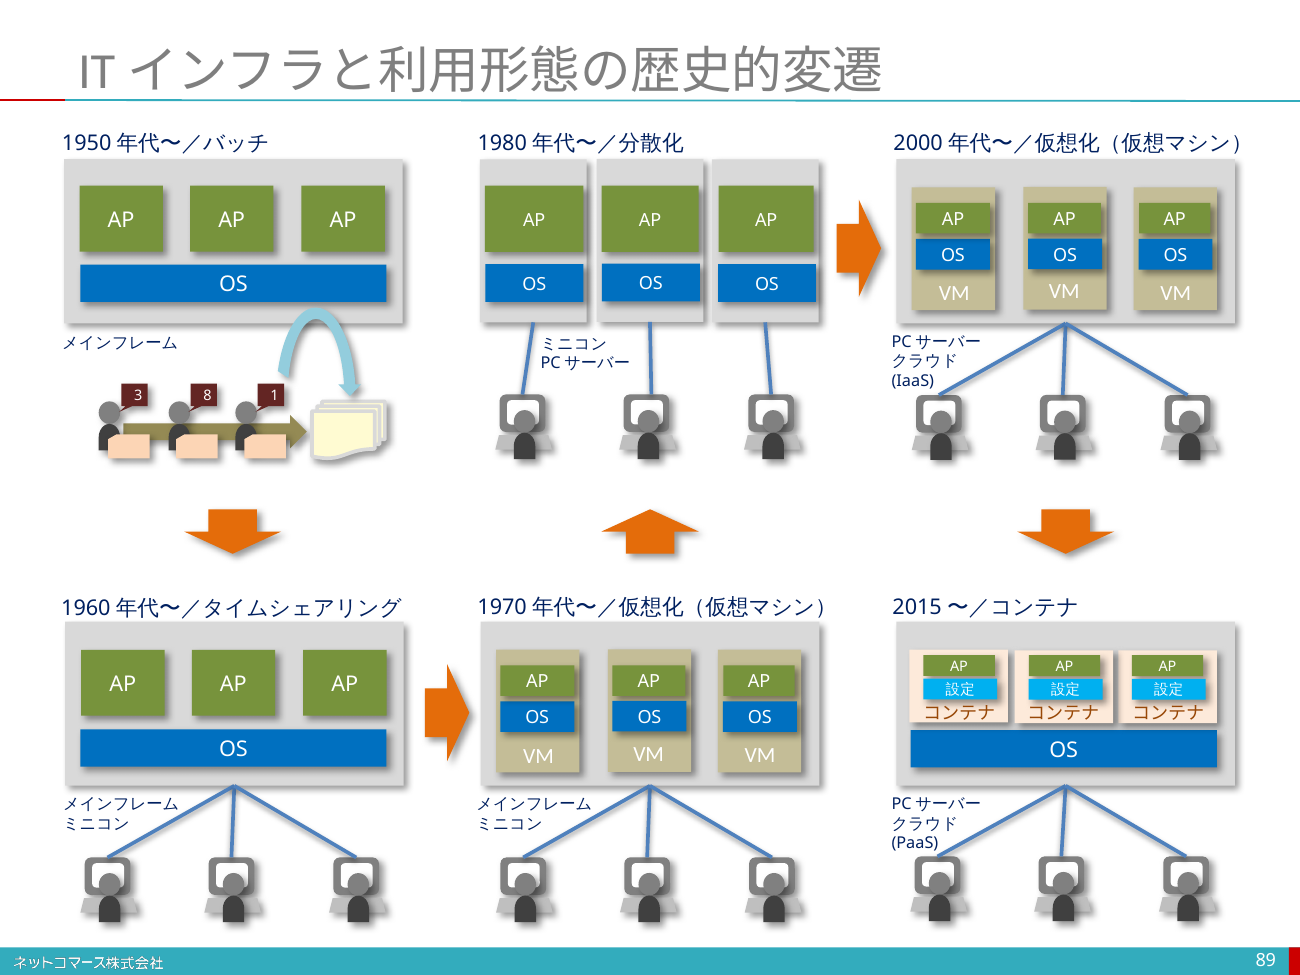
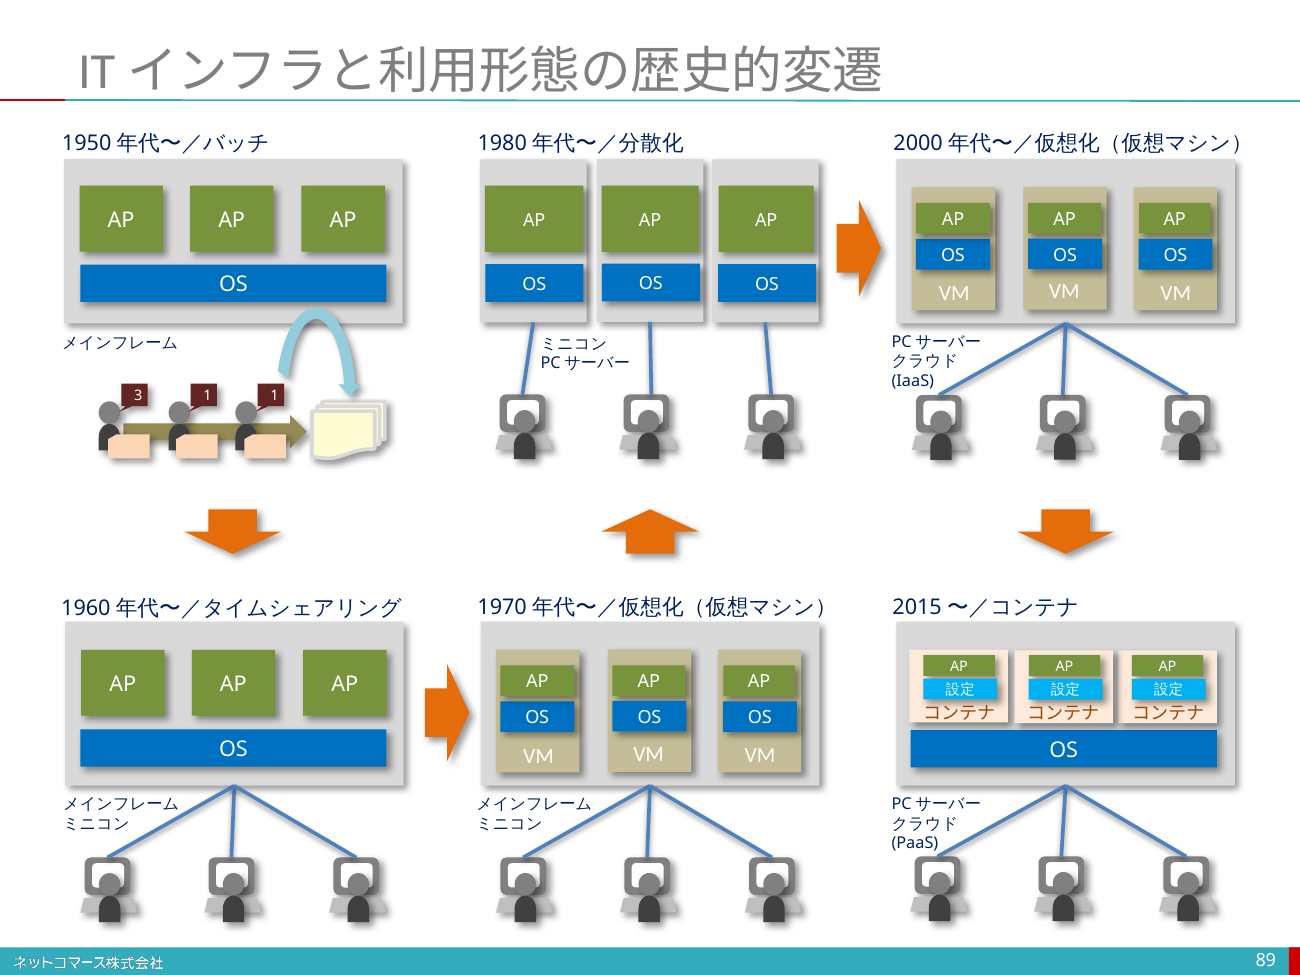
3 8: 8 -> 1
